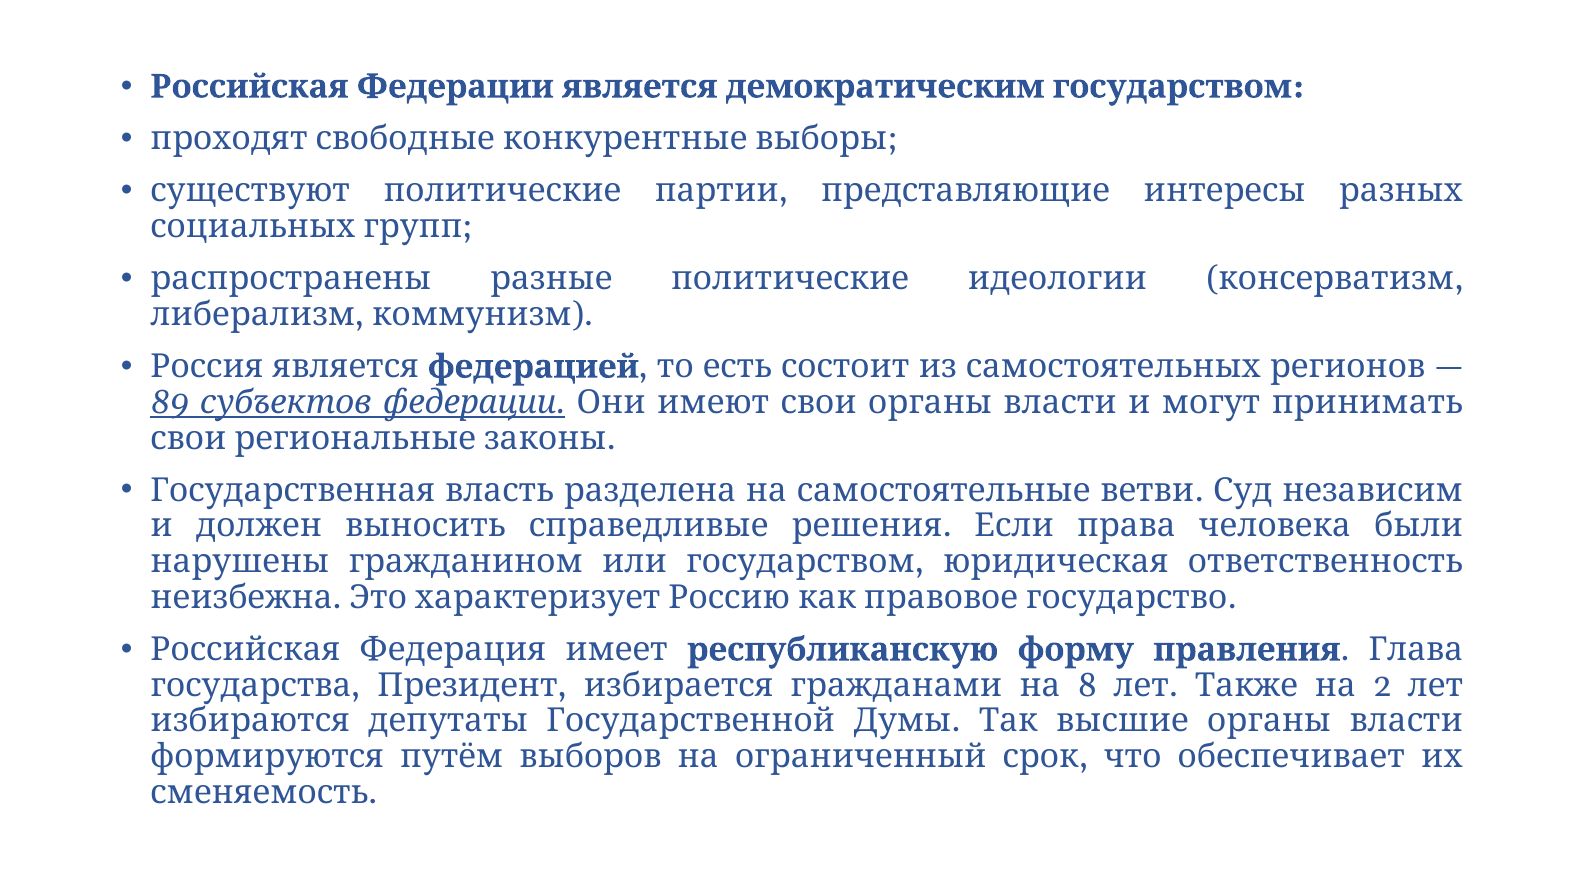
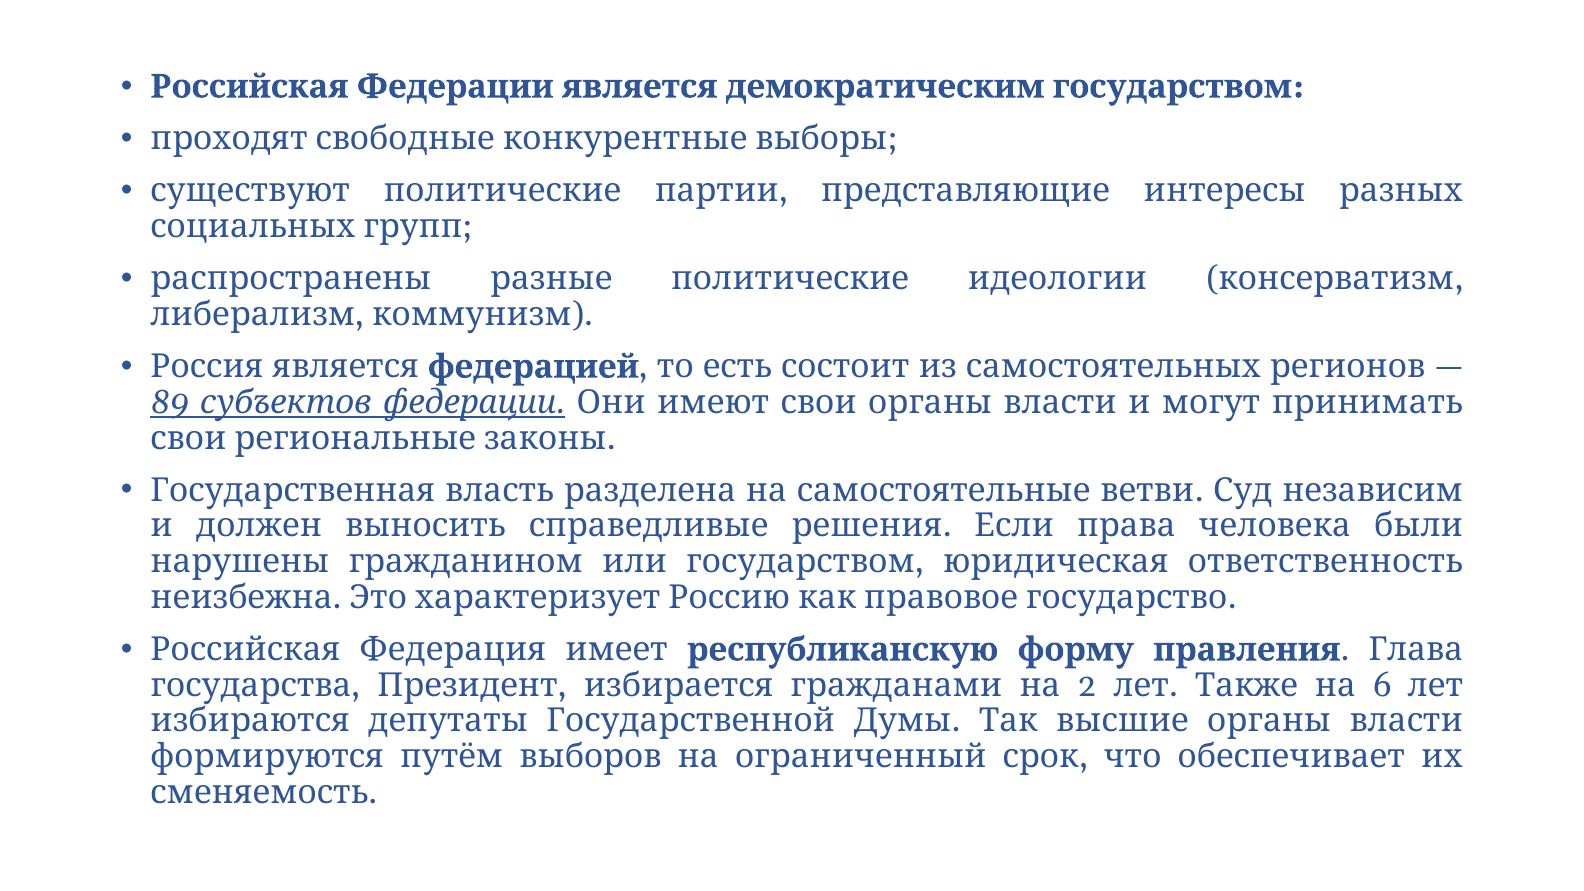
8: 8 -> 2
2: 2 -> 6
